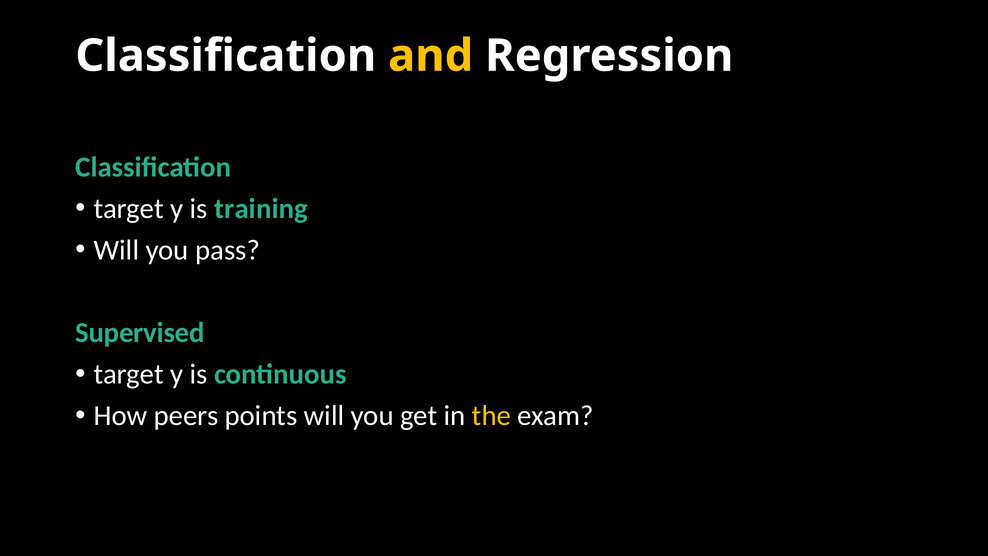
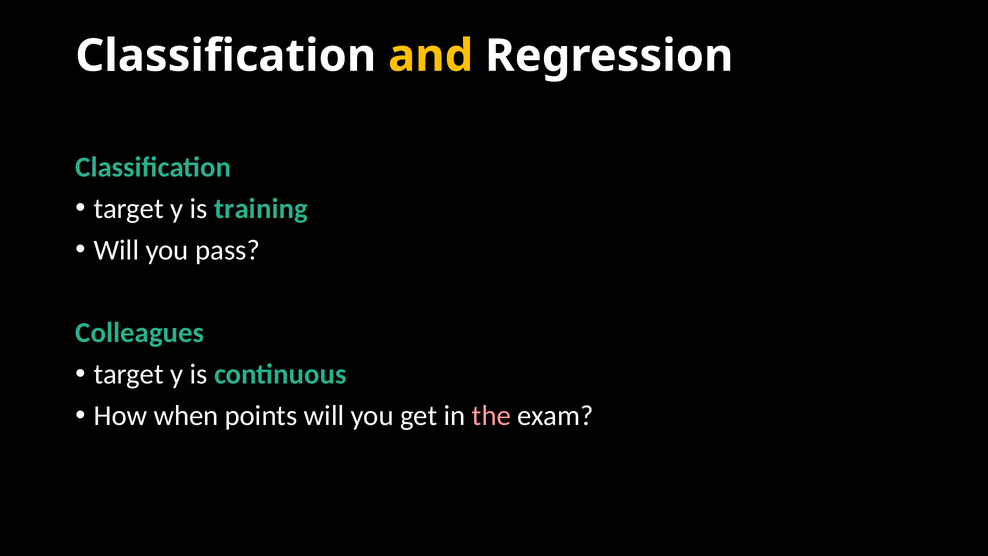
Supervised: Supervised -> Colleagues
peers: peers -> when
the colour: yellow -> pink
